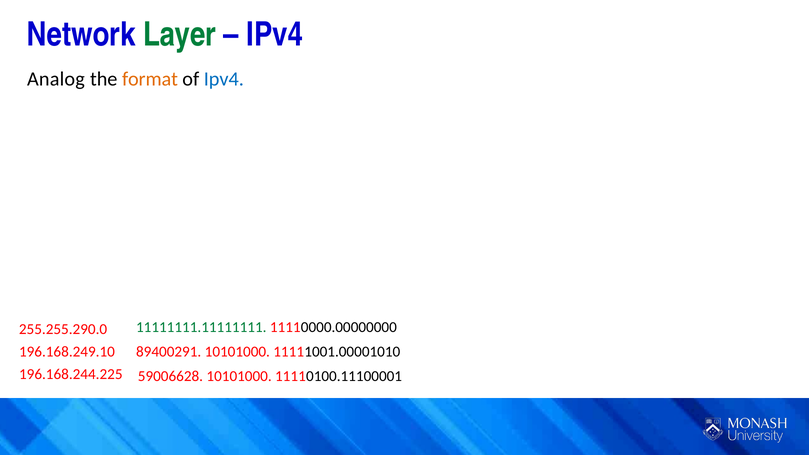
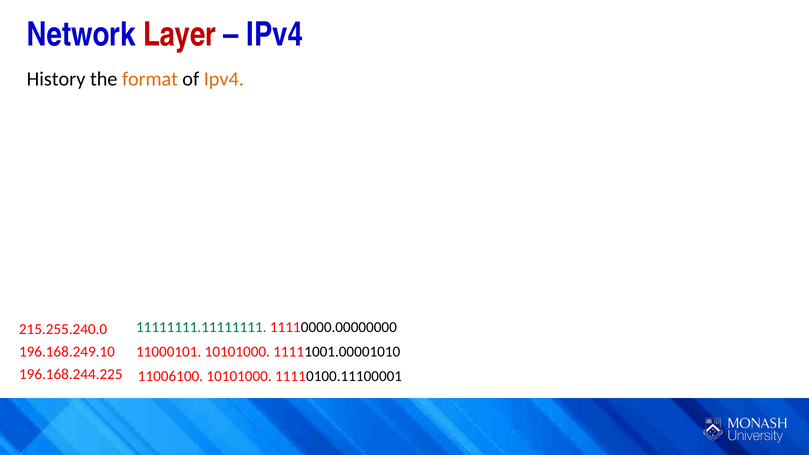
Layer colour: green -> red
Analog: Analog -> History
Ipv4 at (224, 79) colour: blue -> orange
255.255.290.0: 255.255.290.0 -> 215.255.240.0
89400291: 89400291 -> 11000101
59006628: 59006628 -> 11006100
